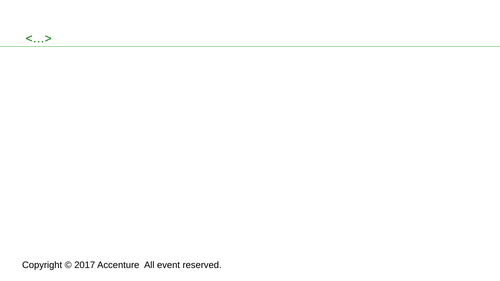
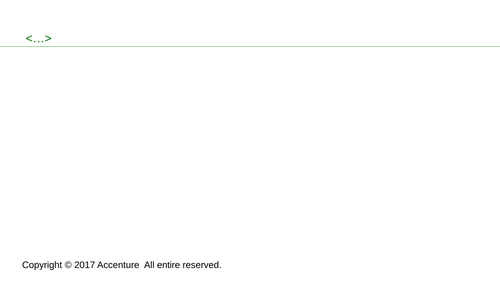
event: event -> entire
